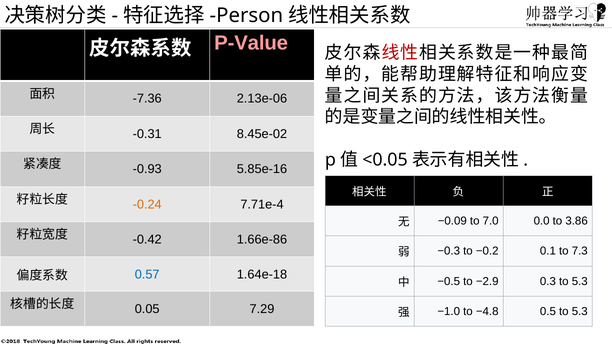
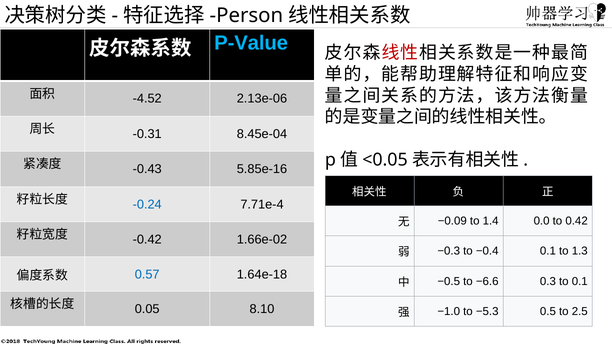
P-Value colour: pink -> light blue
-7.36: -7.36 -> -4.52
8.45e-02: 8.45e-02 -> 8.45e-04
-0.93: -0.93 -> -0.43
-0.24 colour: orange -> blue
7.0: 7.0 -> 1.4
3.86: 3.86 -> 0.42
1.66e-86: 1.66e-86 -> 1.66e-02
−0.2: −0.2 -> −0.4
7.3: 7.3 -> 1.3
−2.9: −2.9 -> −6.6
0.3 to 5.3: 5.3 -> 0.1
7.29: 7.29 -> 8.10
−4.8: −4.8 -> −5.3
0.5 to 5.3: 5.3 -> 2.5
